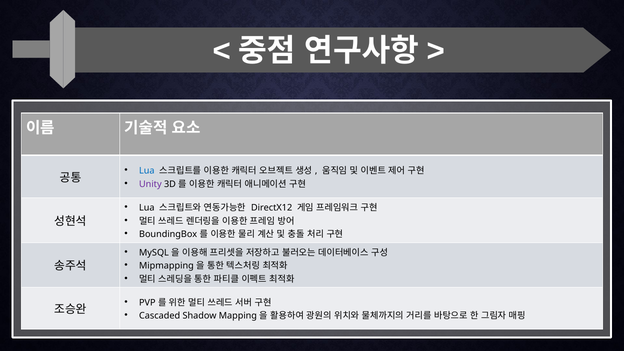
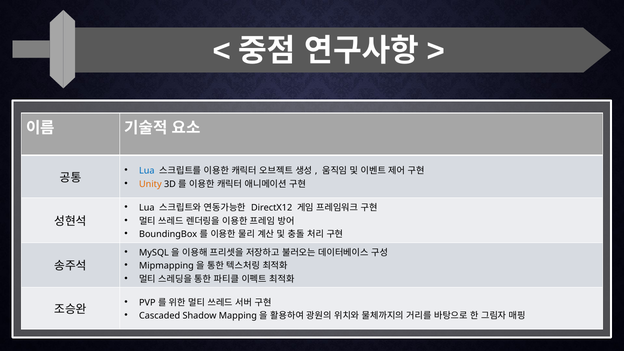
Unity colour: purple -> orange
